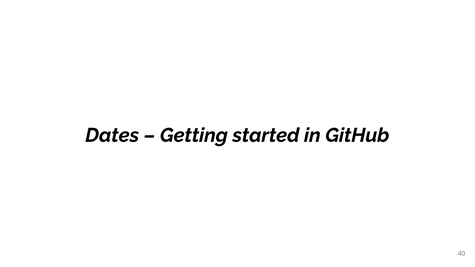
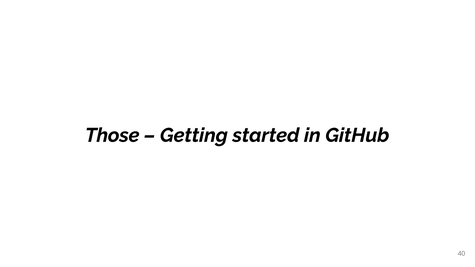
Dates: Dates -> Those
